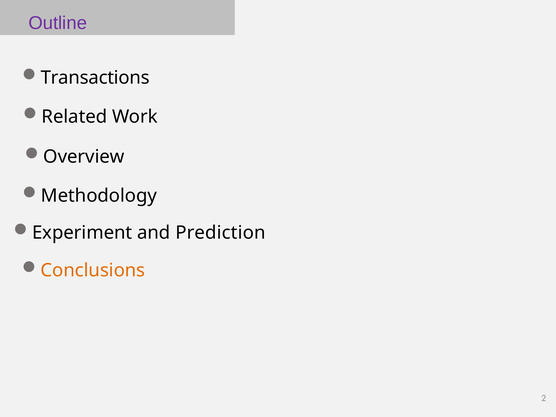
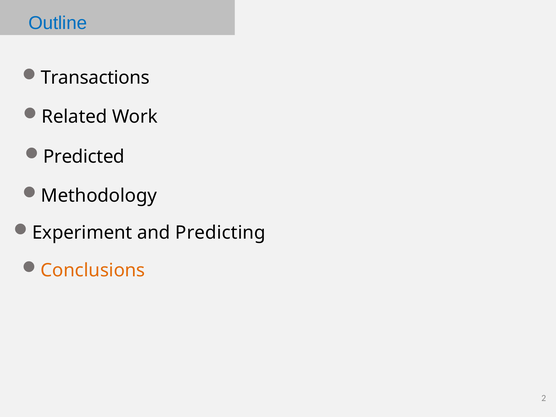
Outline colour: purple -> blue
Overview: Overview -> Predicted
Prediction: Prediction -> Predicting
